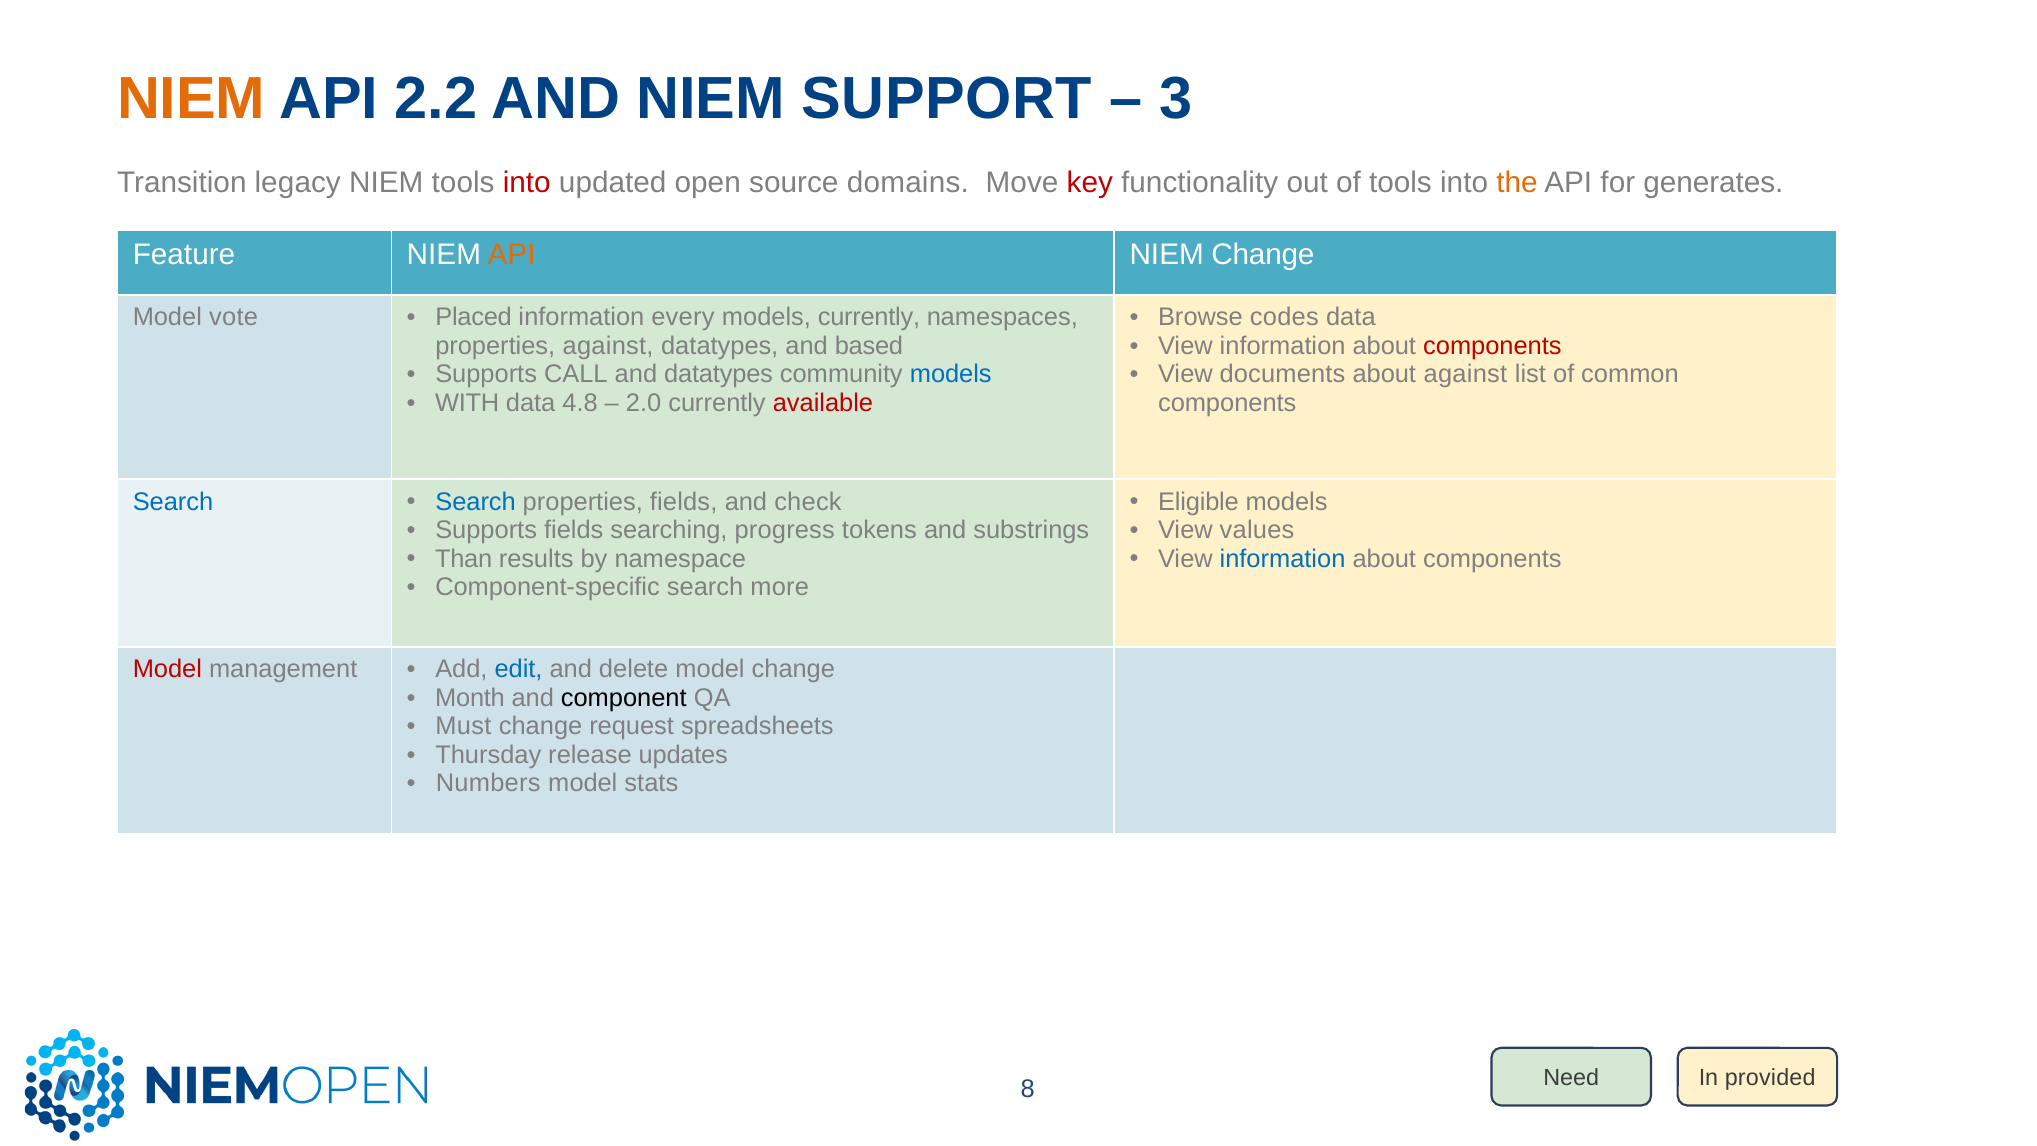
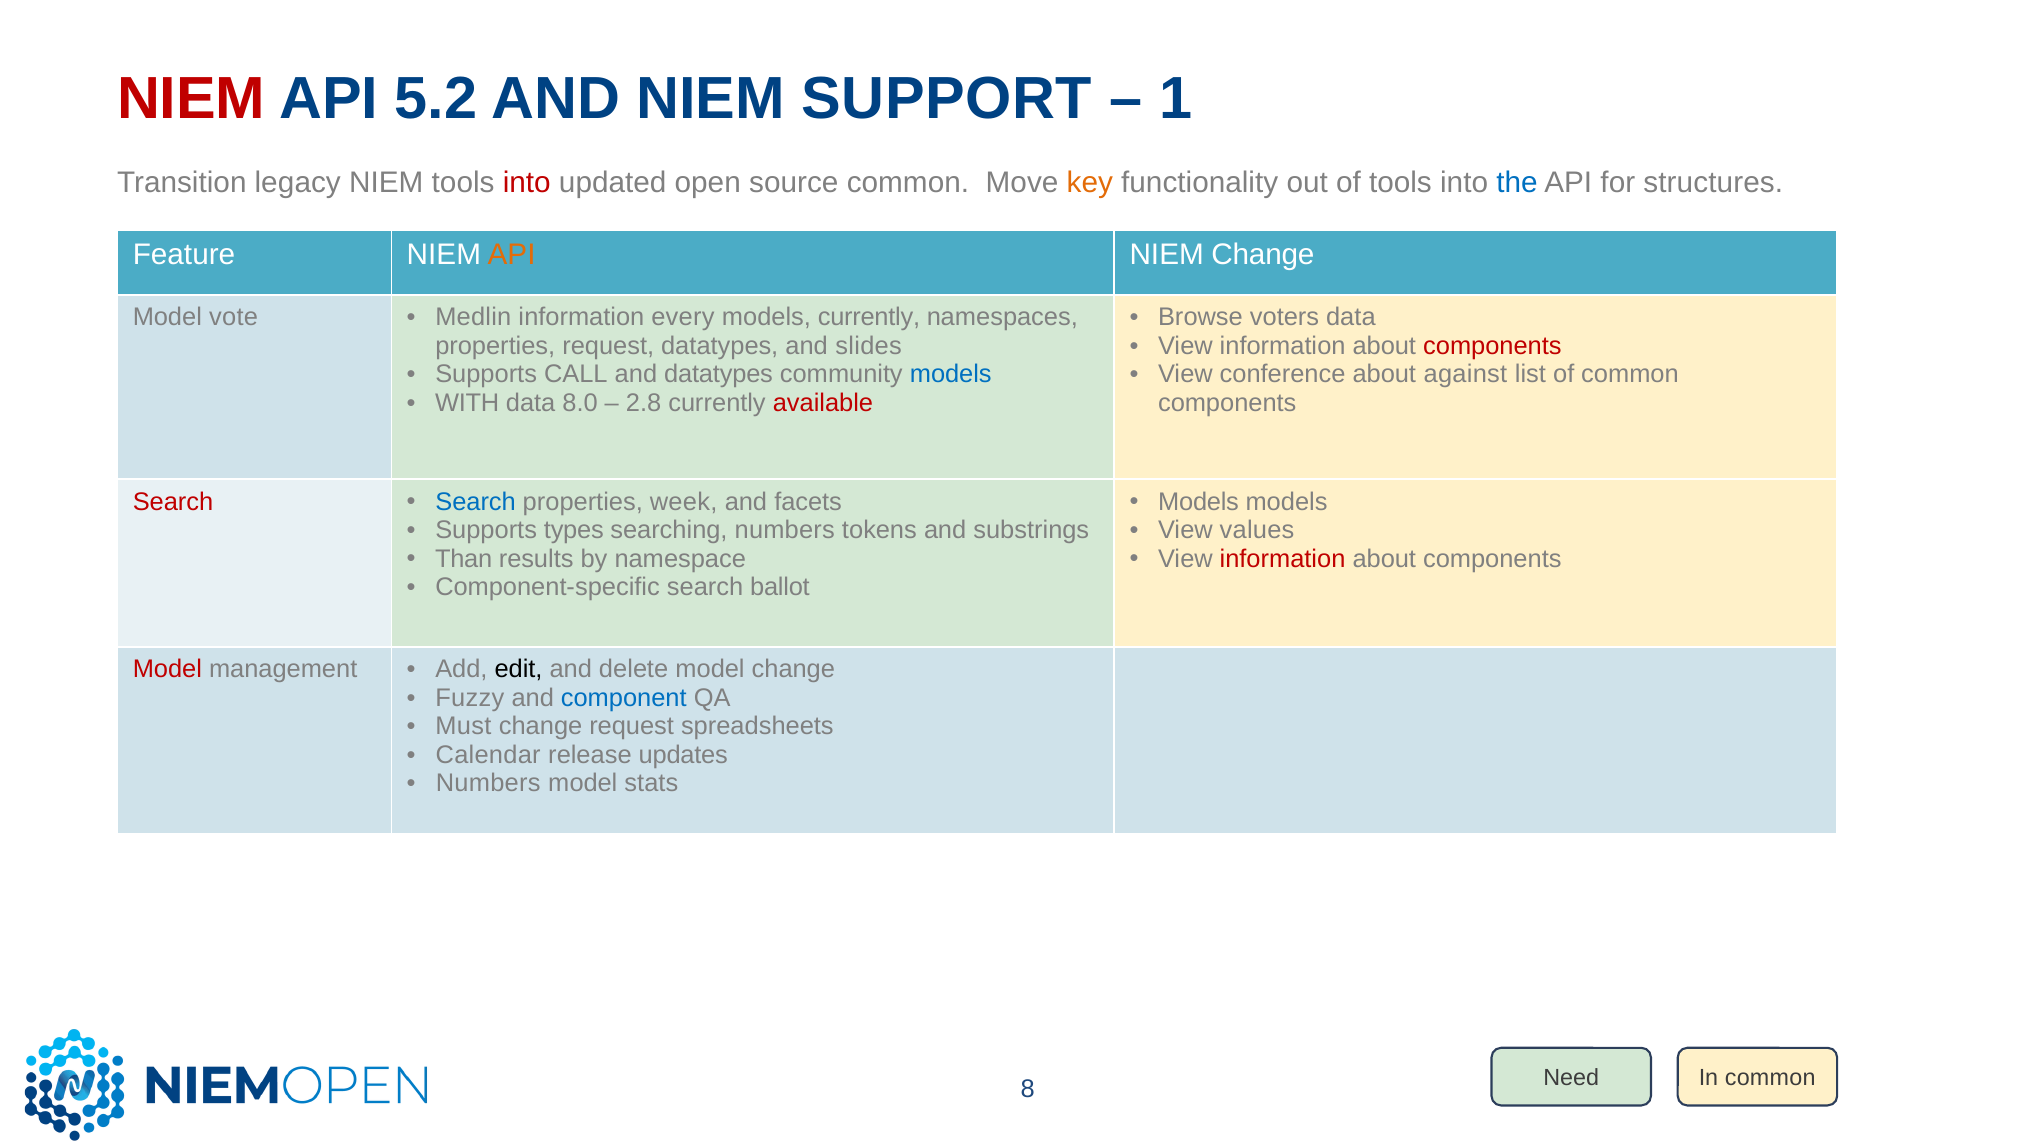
NIEM at (191, 99) colour: orange -> red
2.2: 2.2 -> 5.2
3: 3 -> 1
source domains: domains -> common
key colour: red -> orange
the colour: orange -> blue
generates: generates -> structures
Placed: Placed -> Medlin
codes: codes -> voters
properties against: against -> request
based: based -> slides
documents: documents -> conference
4.8: 4.8 -> 8.0
2.0: 2.0 -> 2.8
Eligible at (1199, 502): Eligible -> Models
Search at (173, 502) colour: blue -> red
properties fields: fields -> week
check: check -> facets
Supports fields: fields -> types
searching progress: progress -> numbers
information at (1283, 559) colour: blue -> red
more: more -> ballot
edit colour: blue -> black
Month: Month -> Fuzzy
component colour: black -> blue
Thursday: Thursday -> Calendar
In provided: provided -> common
